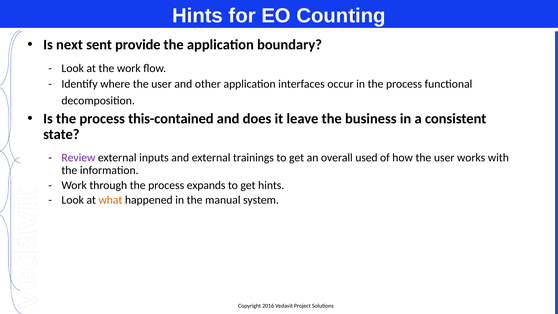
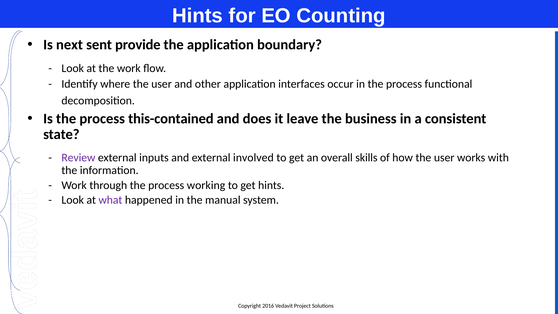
trainings: trainings -> involved
used: used -> skills
expands: expands -> working
what colour: orange -> purple
